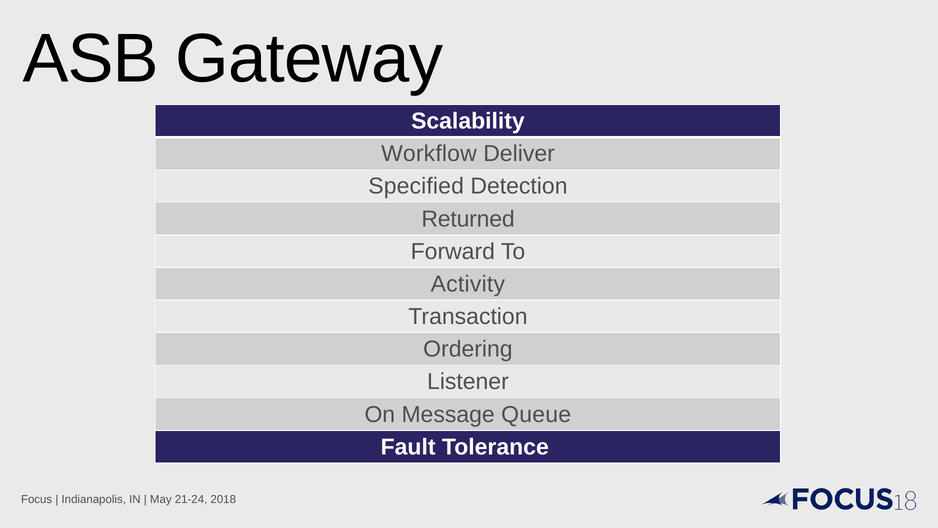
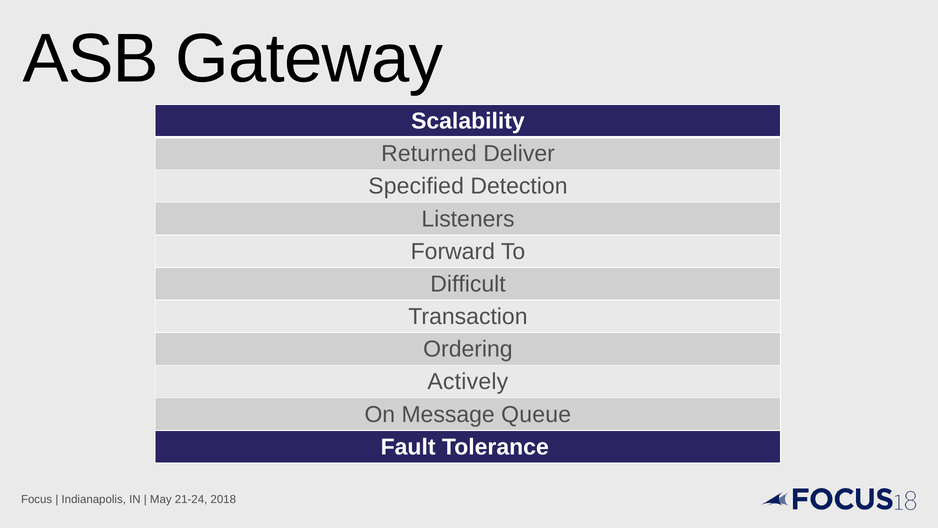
Workflow: Workflow -> Returned
Returned: Returned -> Listeners
Activity: Activity -> Difficult
Listener: Listener -> Actively
